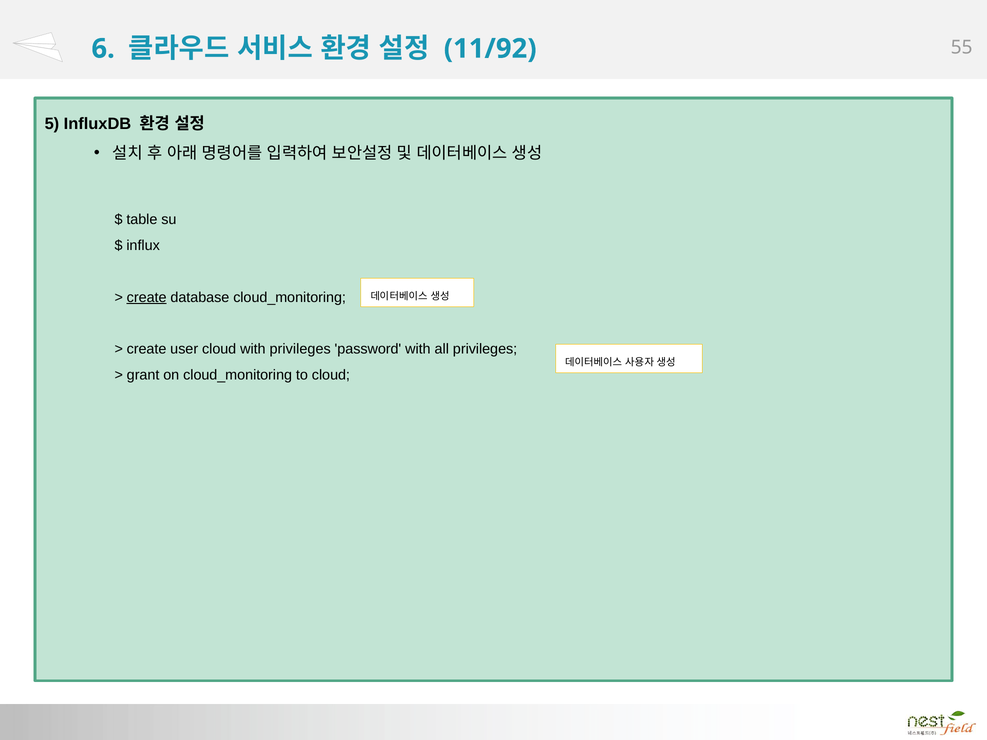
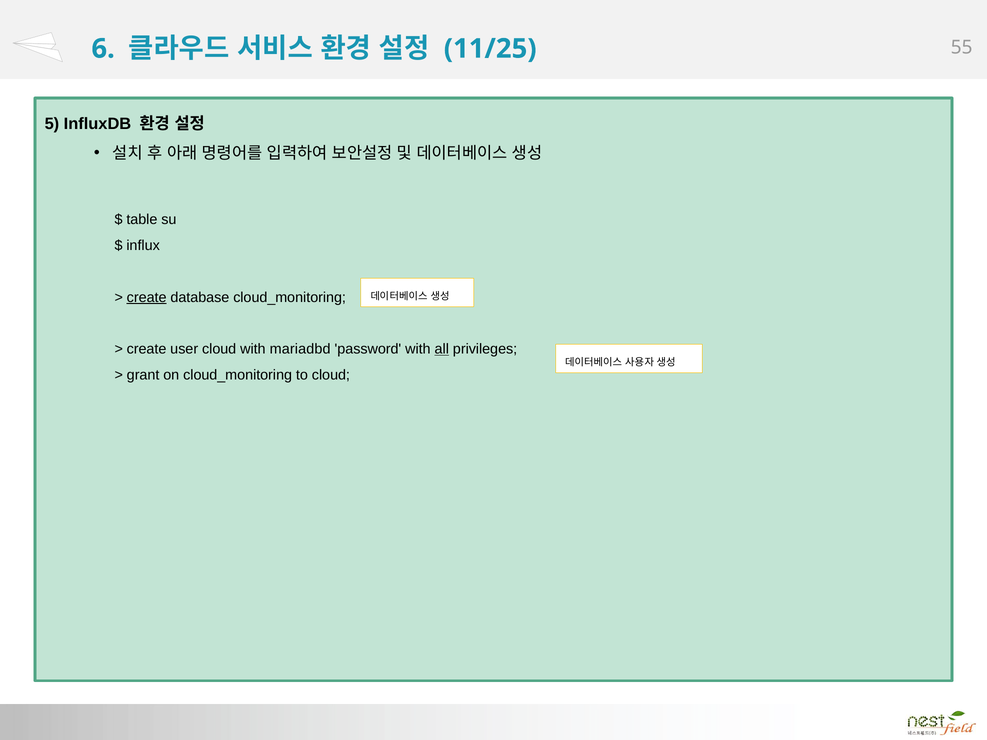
11/92: 11/92 -> 11/25
with privileges: privileges -> mariadbd
all underline: none -> present
